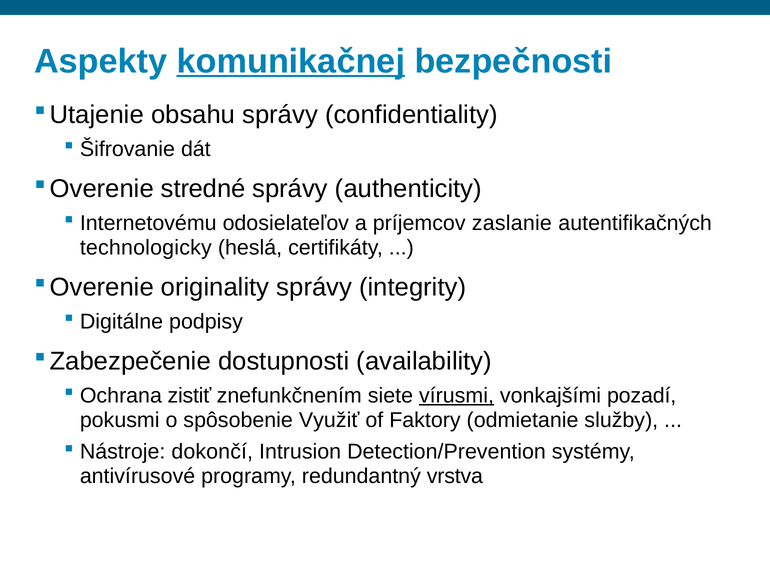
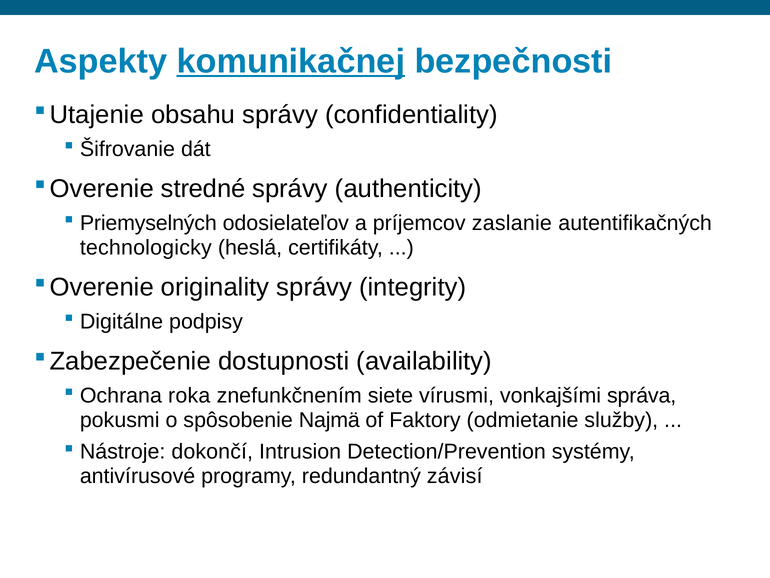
Internetovému: Internetovému -> Priemyselných
zistiť: zistiť -> roka
vírusmi underline: present -> none
pozadí: pozadí -> správa
Využiť: Využiť -> Najmä
vrstva: vrstva -> závisí
